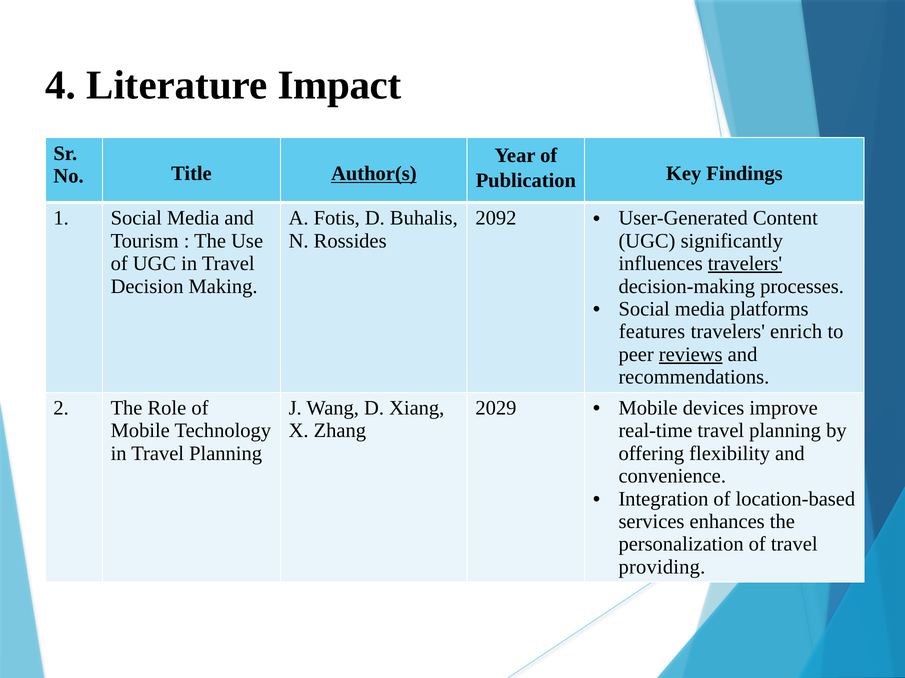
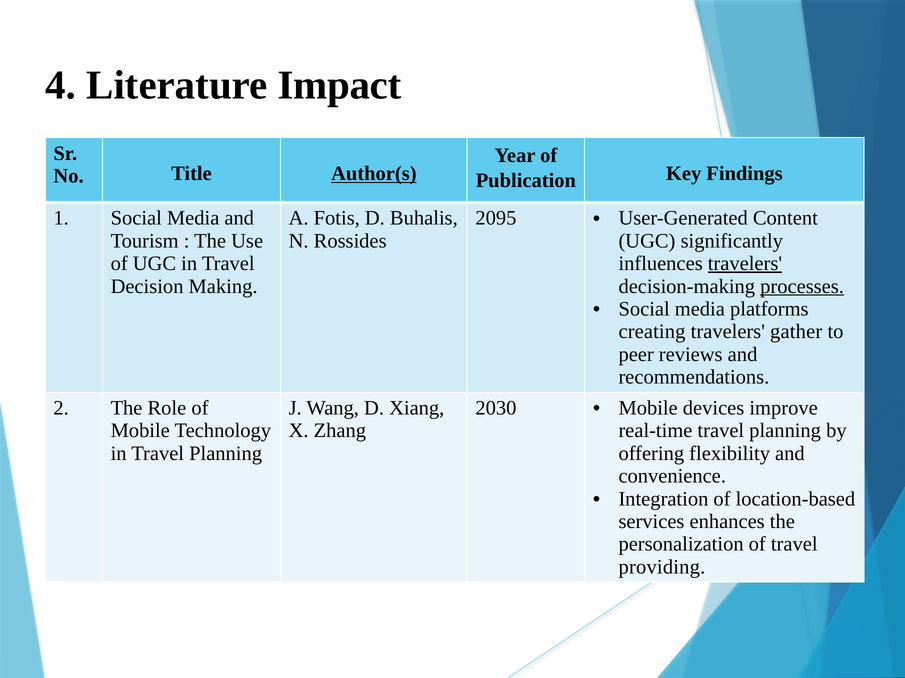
2092: 2092 -> 2095
processes underline: none -> present
features: features -> creating
enrich: enrich -> gather
reviews underline: present -> none
2029: 2029 -> 2030
